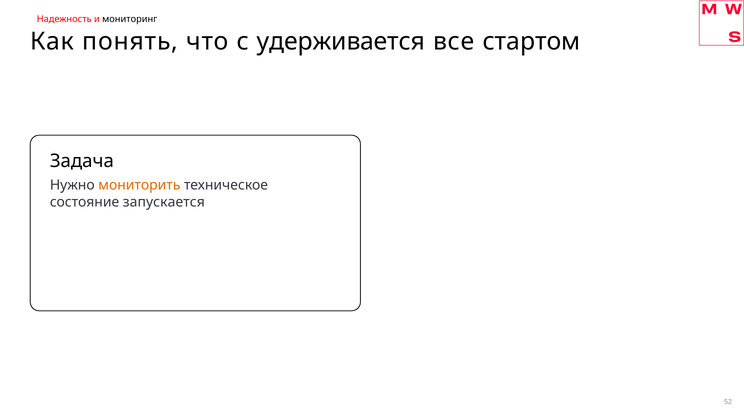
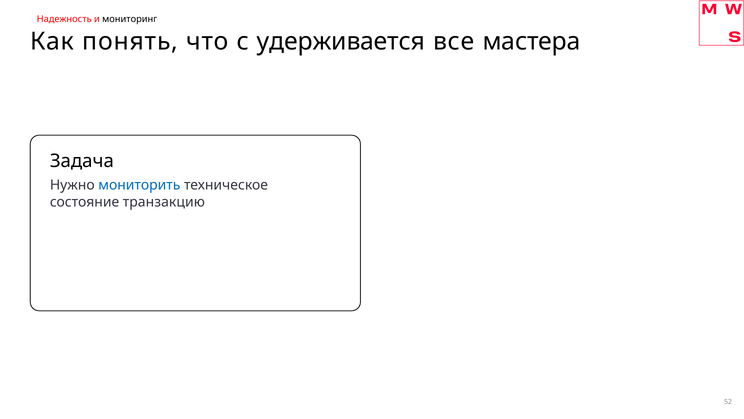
стартом: стартом -> мастера
мониторить colour: orange -> blue
запускается: запускается -> транзакцию
